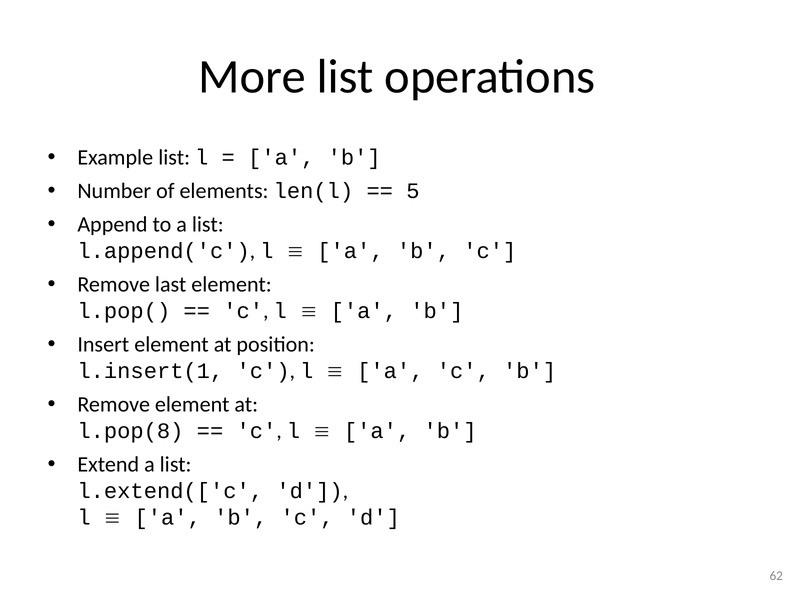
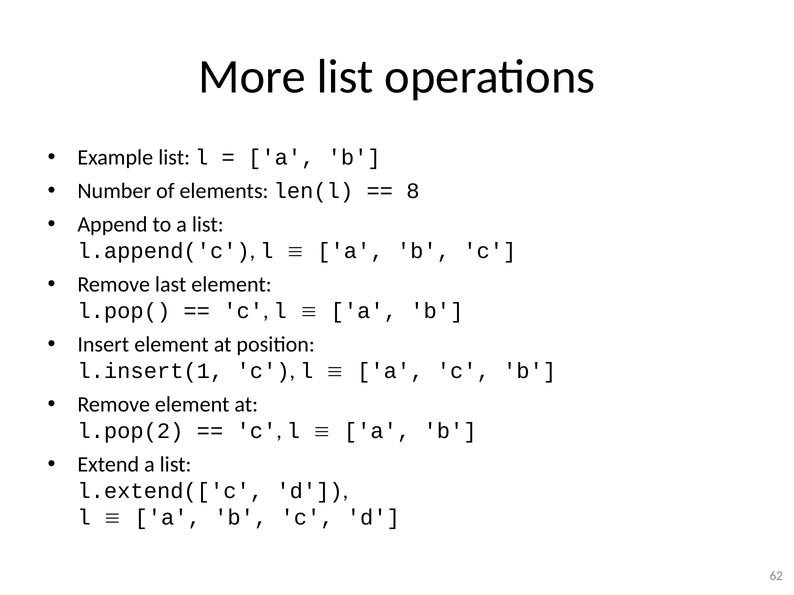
5: 5 -> 8
l.pop(8: l.pop(8 -> l.pop(2
